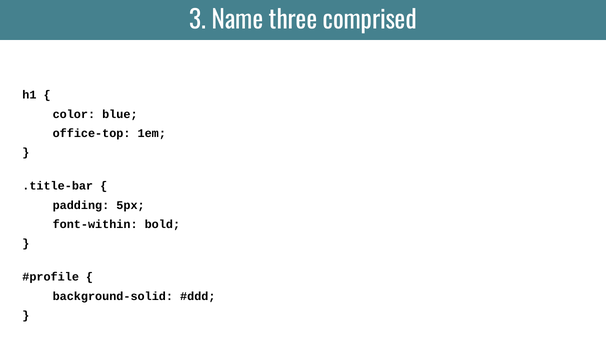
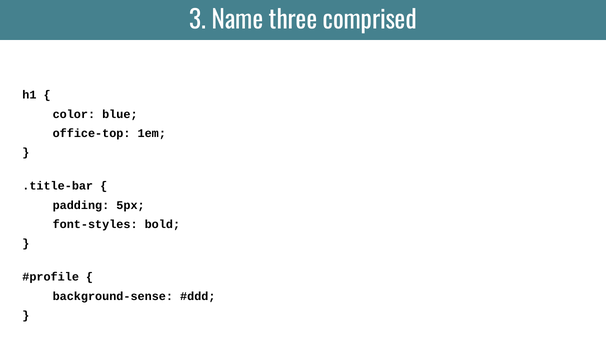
font-within: font-within -> font-styles
background-solid: background-solid -> background-sense
